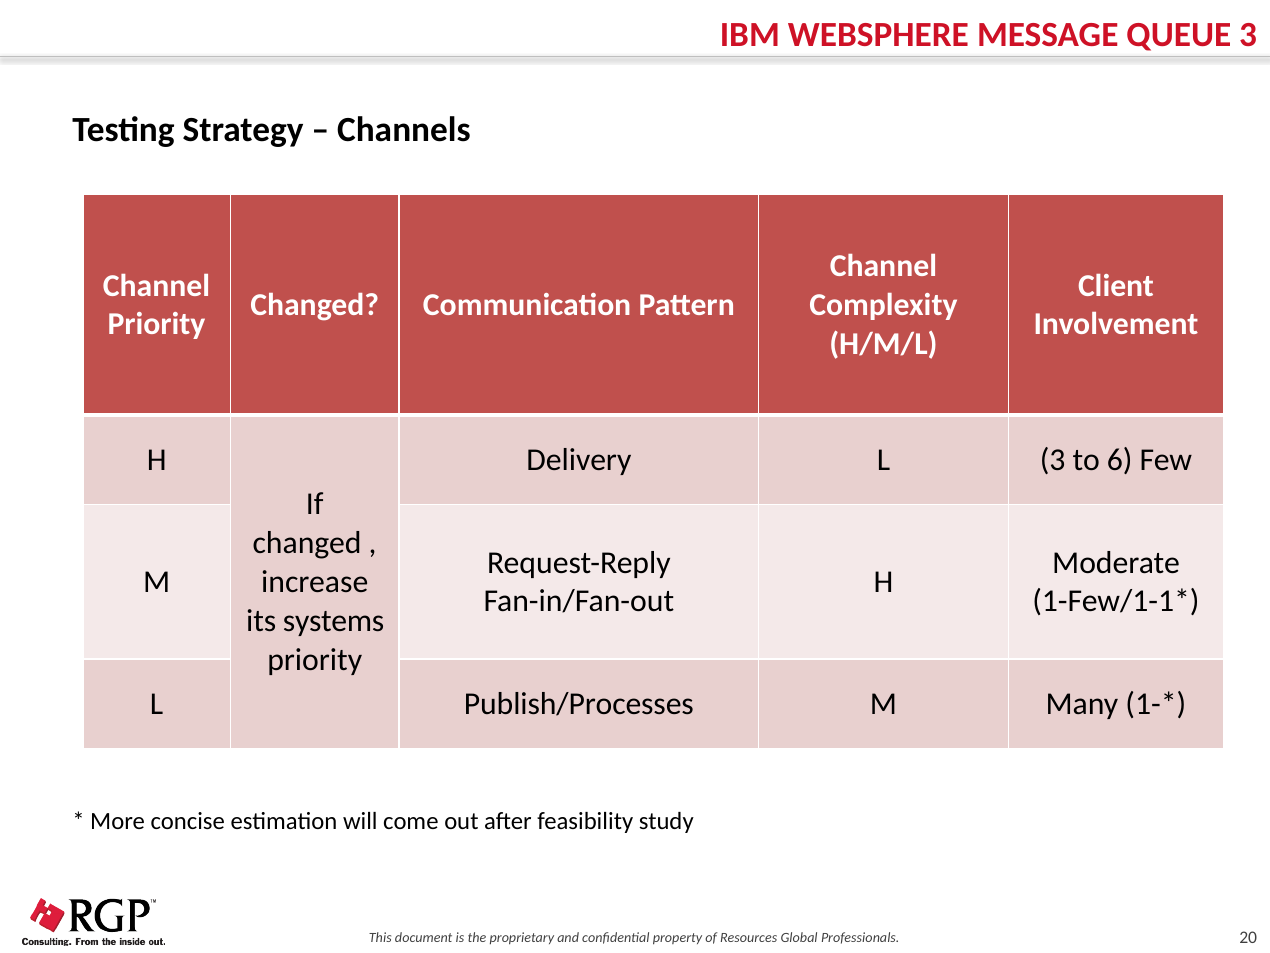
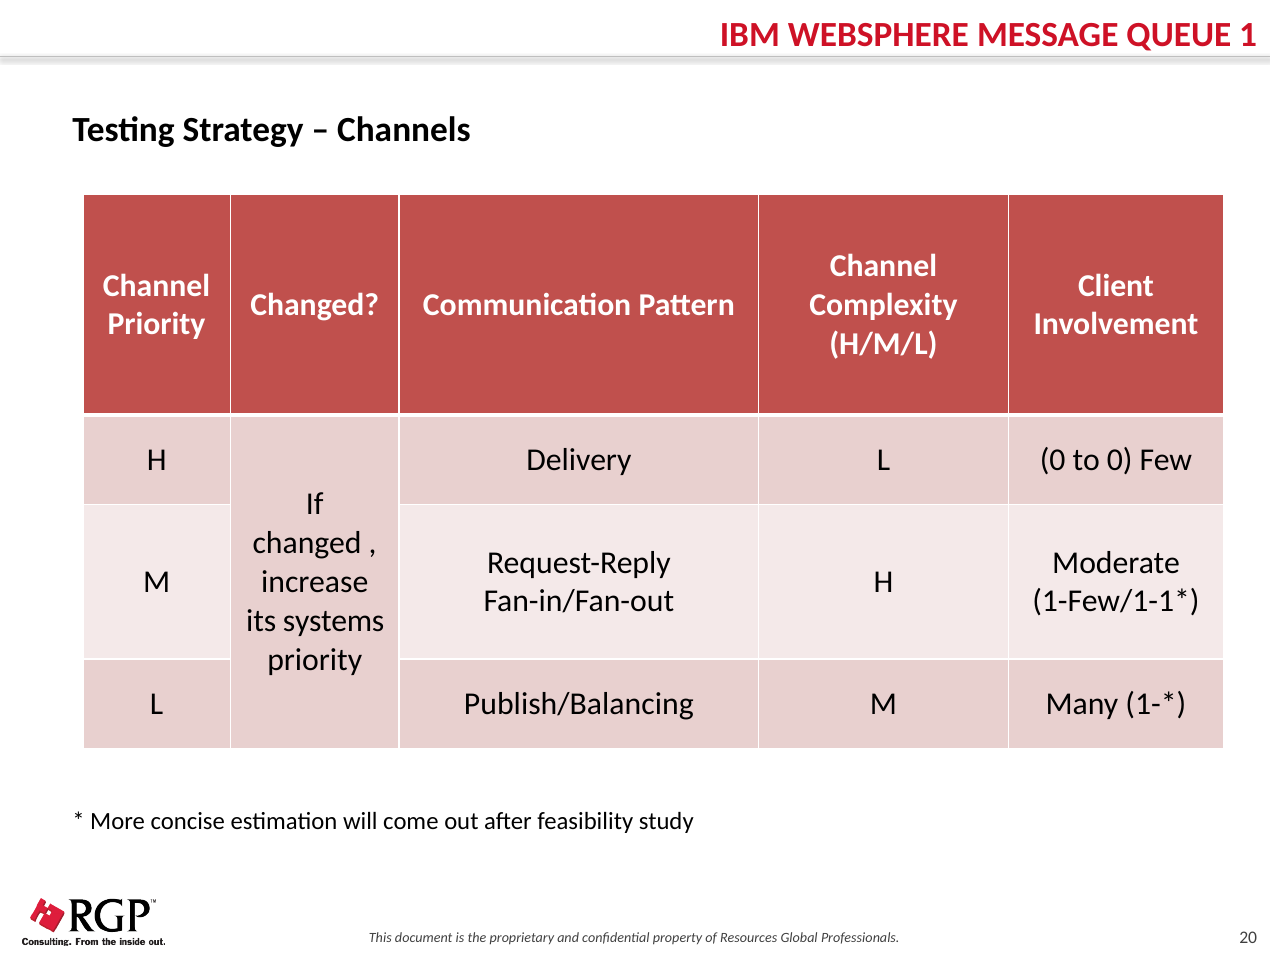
QUEUE 3: 3 -> 1
L 3: 3 -> 0
to 6: 6 -> 0
Publish/Processes: Publish/Processes -> Publish/Balancing
